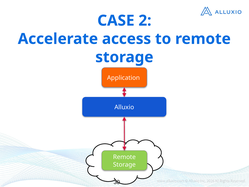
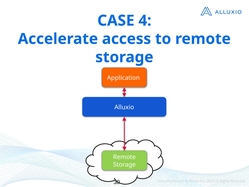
2: 2 -> 4
